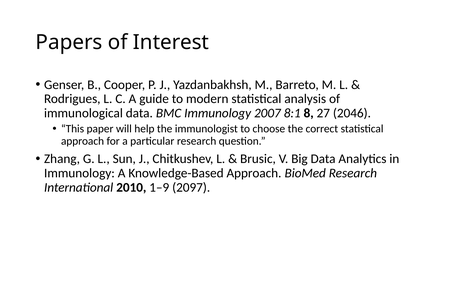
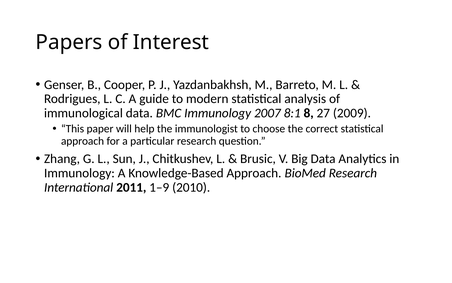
2046: 2046 -> 2009
2010: 2010 -> 2011
2097: 2097 -> 2010
